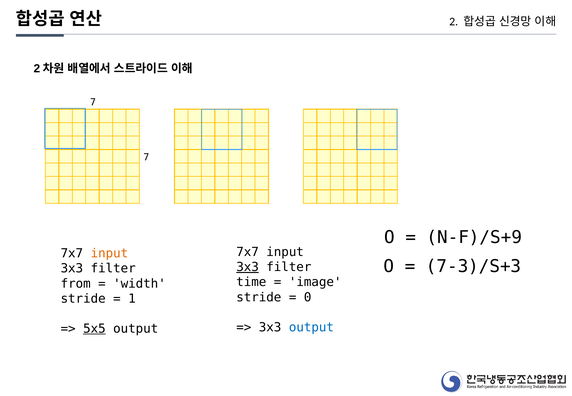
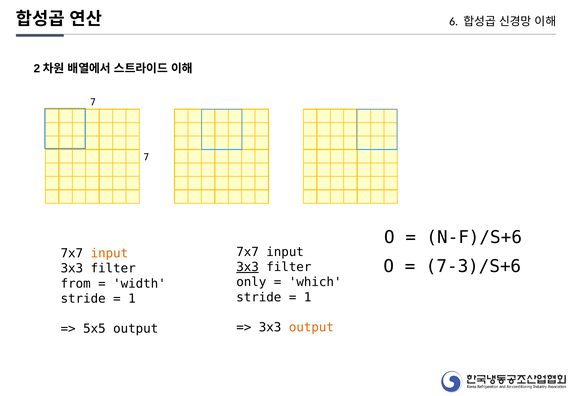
2: 2 -> 6
N-F)/S+9: N-F)/S+9 -> N-F)/S+6
7-3)/S+3: 7-3)/S+3 -> 7-3)/S+6
time: time -> only
image: image -> which
0 at (308, 297): 0 -> 1
output at (311, 327) colour: blue -> orange
5x5 underline: present -> none
